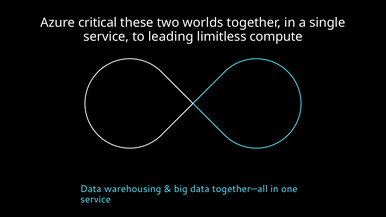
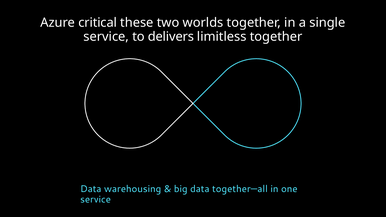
leading: leading -> delivers
limitless compute: compute -> together
